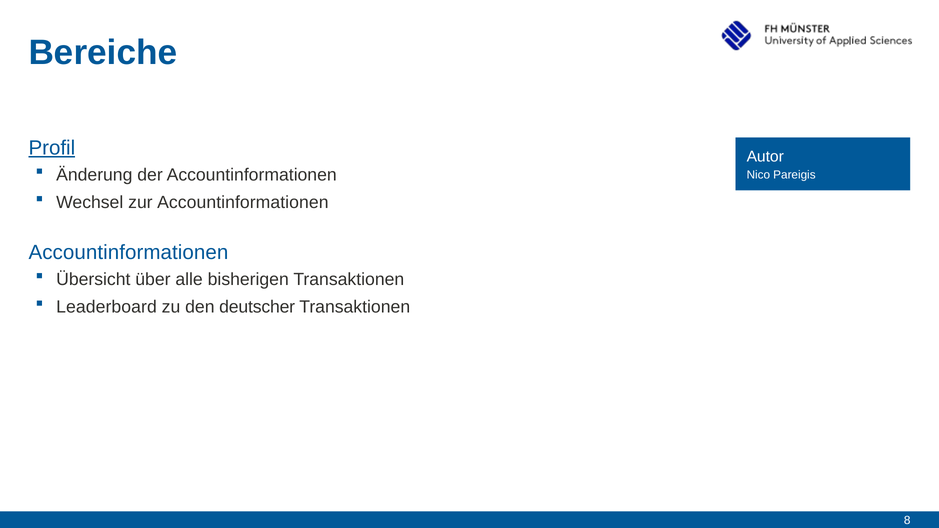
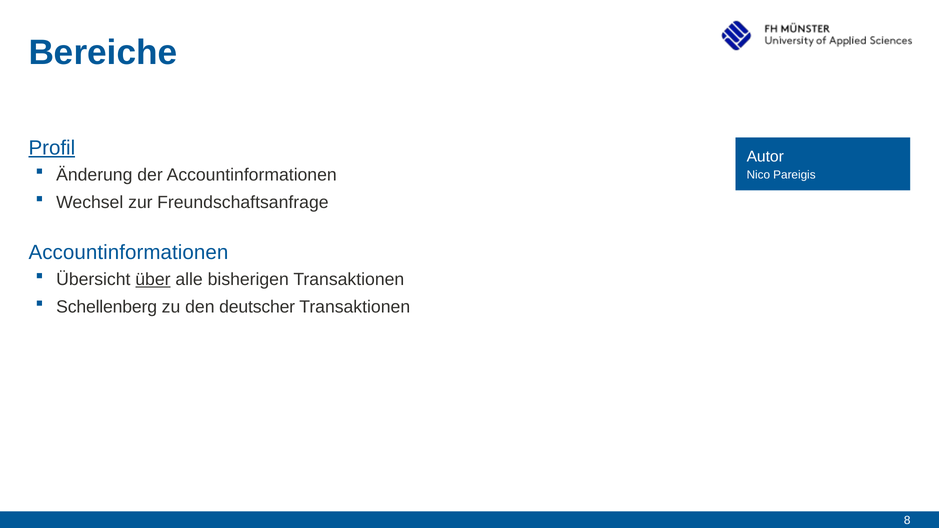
zur Accountinformationen: Accountinformationen -> Freundschaftsanfrage
über underline: none -> present
Leaderboard: Leaderboard -> Schellenberg
